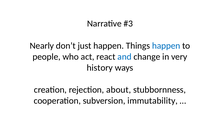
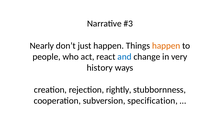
happen at (166, 46) colour: blue -> orange
about: about -> rightly
immutability: immutability -> specification
